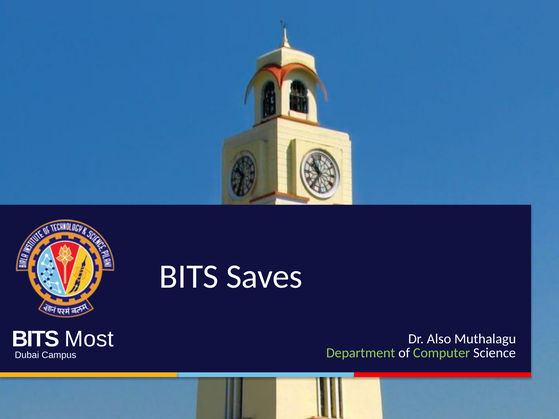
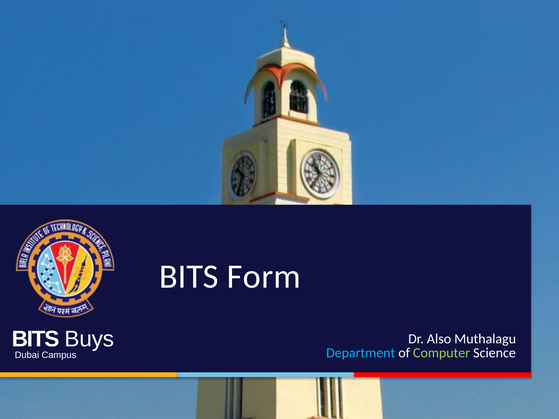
Saves: Saves -> Form
Most: Most -> Buys
Department colour: light green -> light blue
